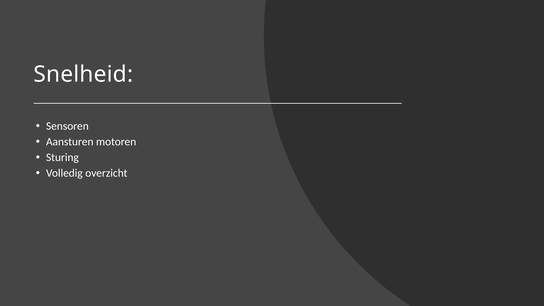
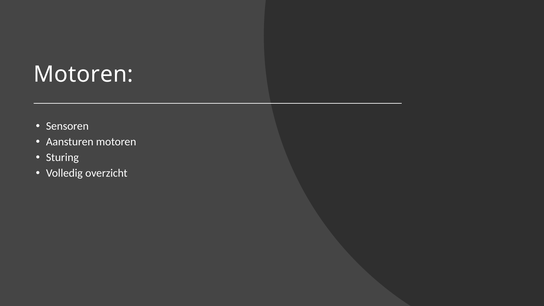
Snelheid at (83, 74): Snelheid -> Motoren
